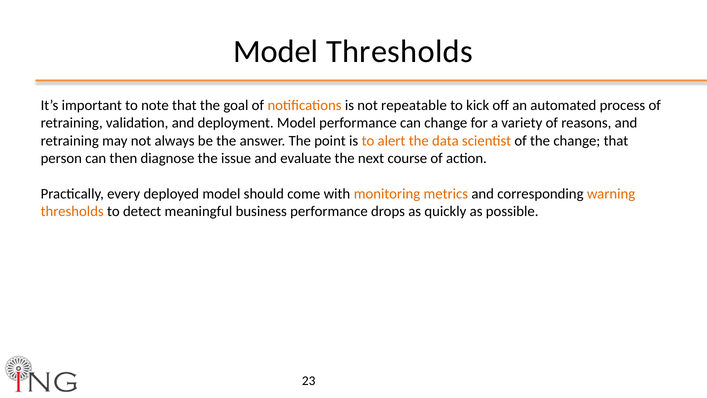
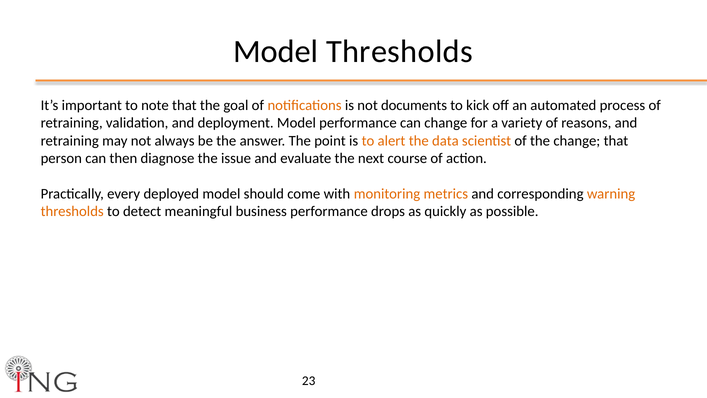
repeatable: repeatable -> documents
